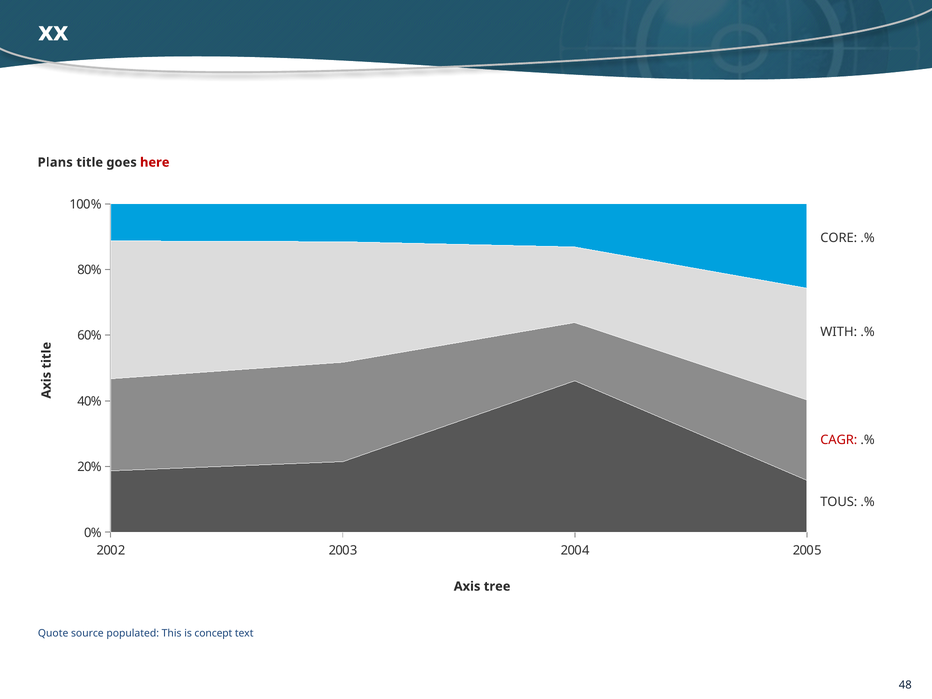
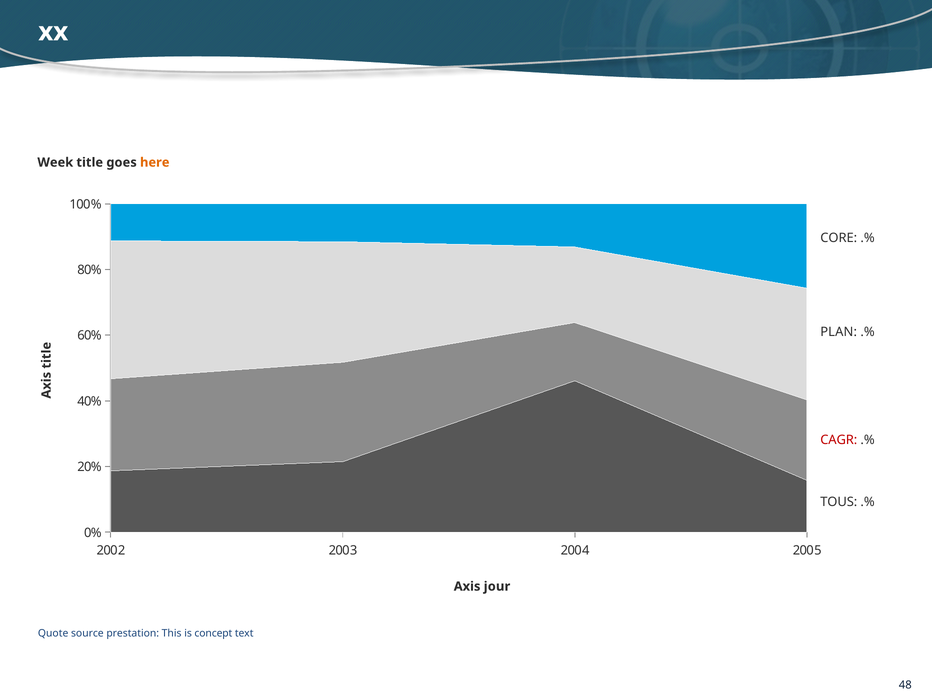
Plans: Plans -> Week
here colour: red -> orange
WITH: WITH -> PLAN
tree: tree -> jour
populated: populated -> prestation
